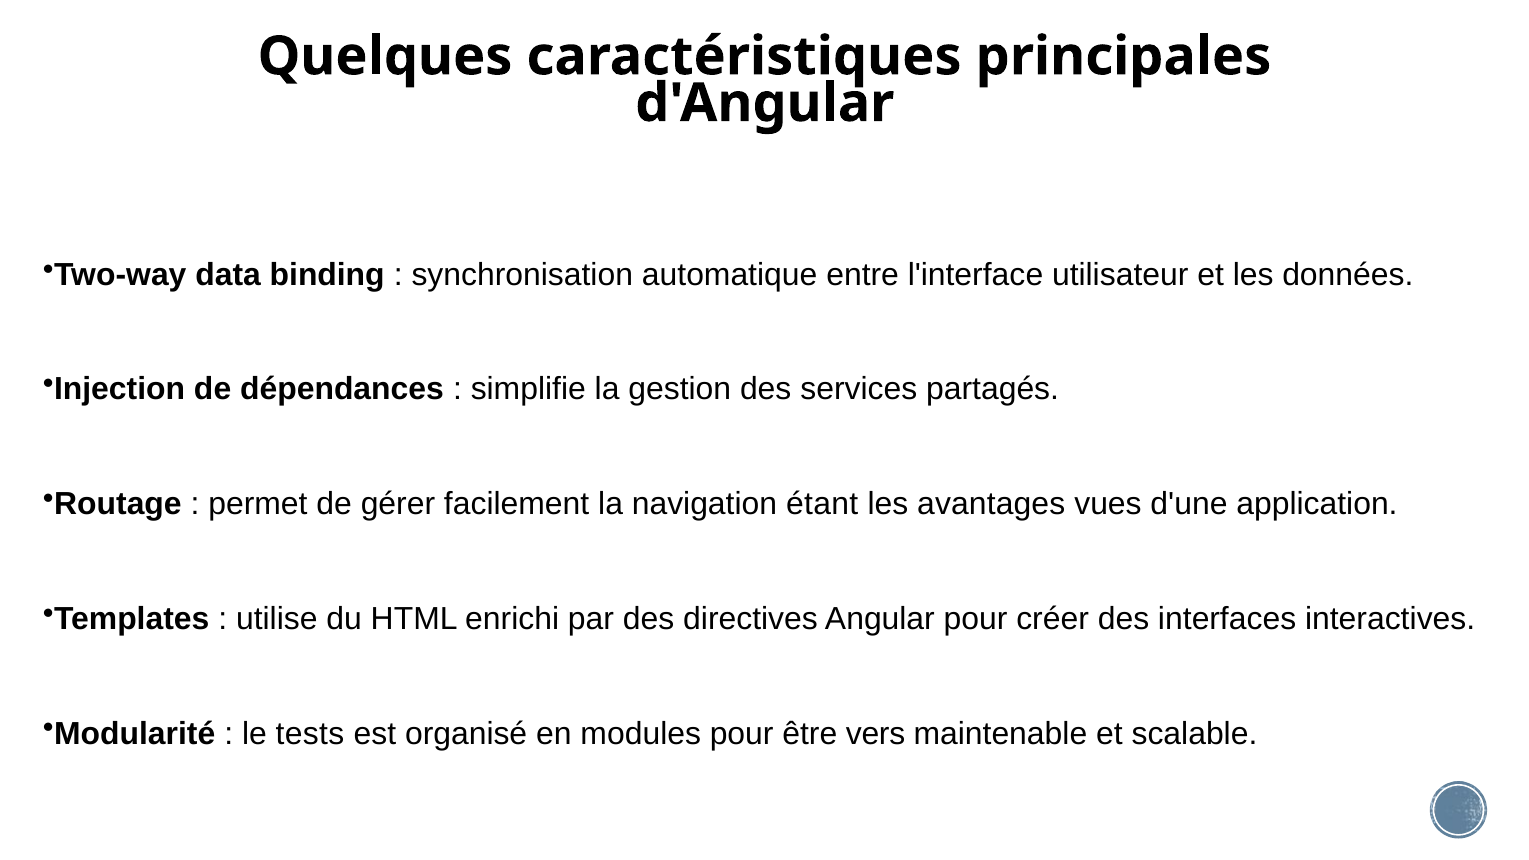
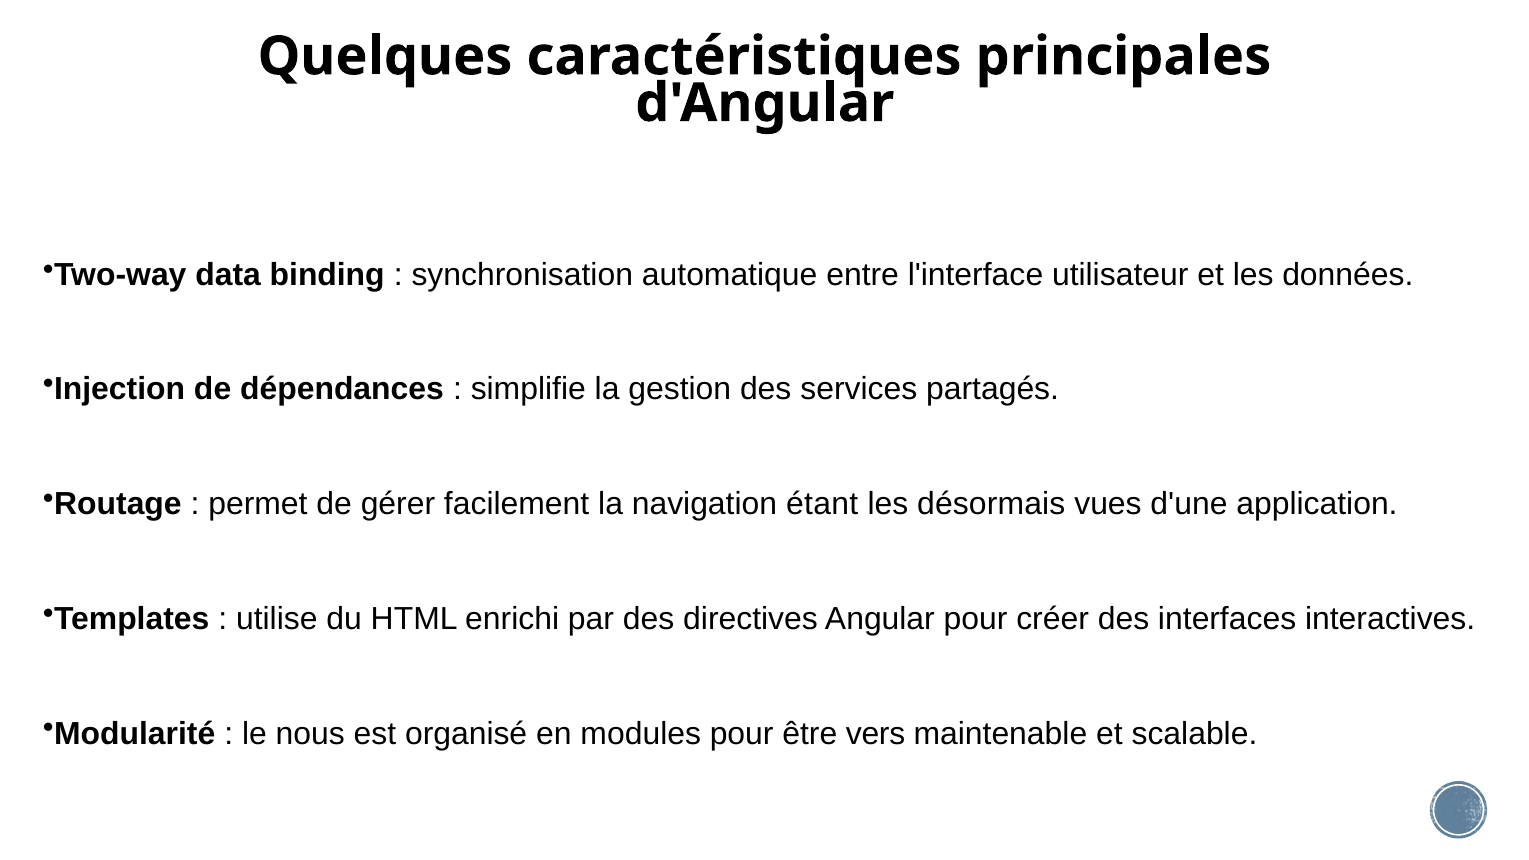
avantages: avantages -> désormais
tests: tests -> nous
